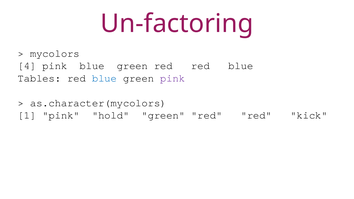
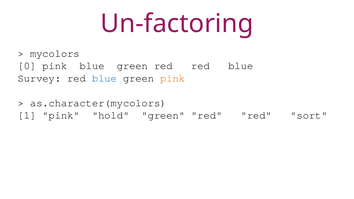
4: 4 -> 0
Tables: Tables -> Survey
pink at (173, 78) colour: purple -> orange
kick: kick -> sort
